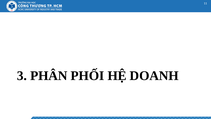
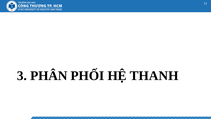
DOANH: DOANH -> THANH
